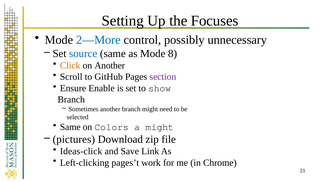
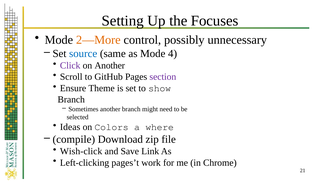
2—More colour: blue -> orange
8: 8 -> 4
Click colour: orange -> purple
Enable: Enable -> Theme
Same at (70, 127): Same -> Ideas
a might: might -> where
pictures: pictures -> compile
Ideas-click: Ideas-click -> Wish-click
